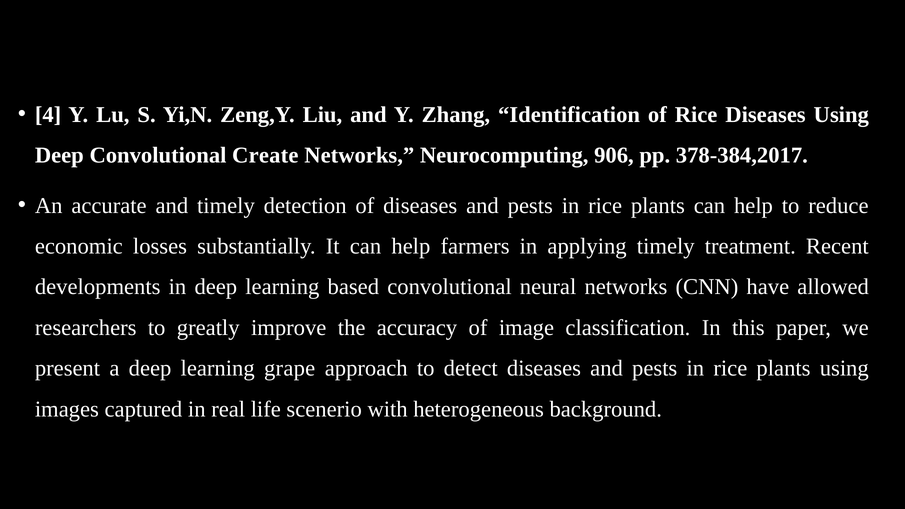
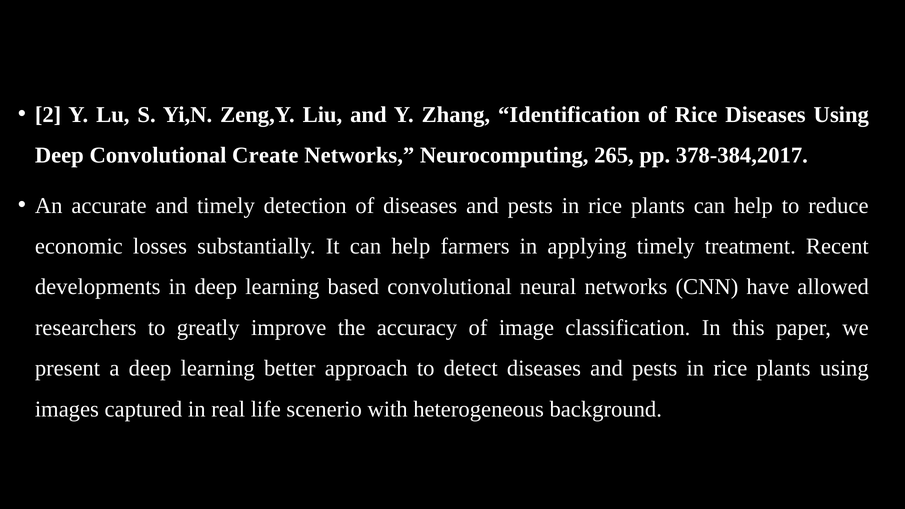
4: 4 -> 2
906: 906 -> 265
grape: grape -> better
